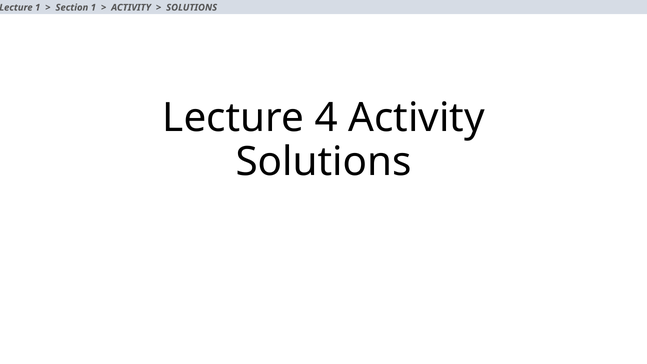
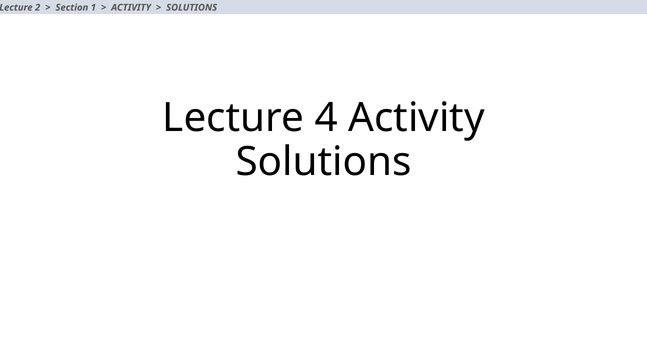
1 at (38, 8): 1 -> 2
